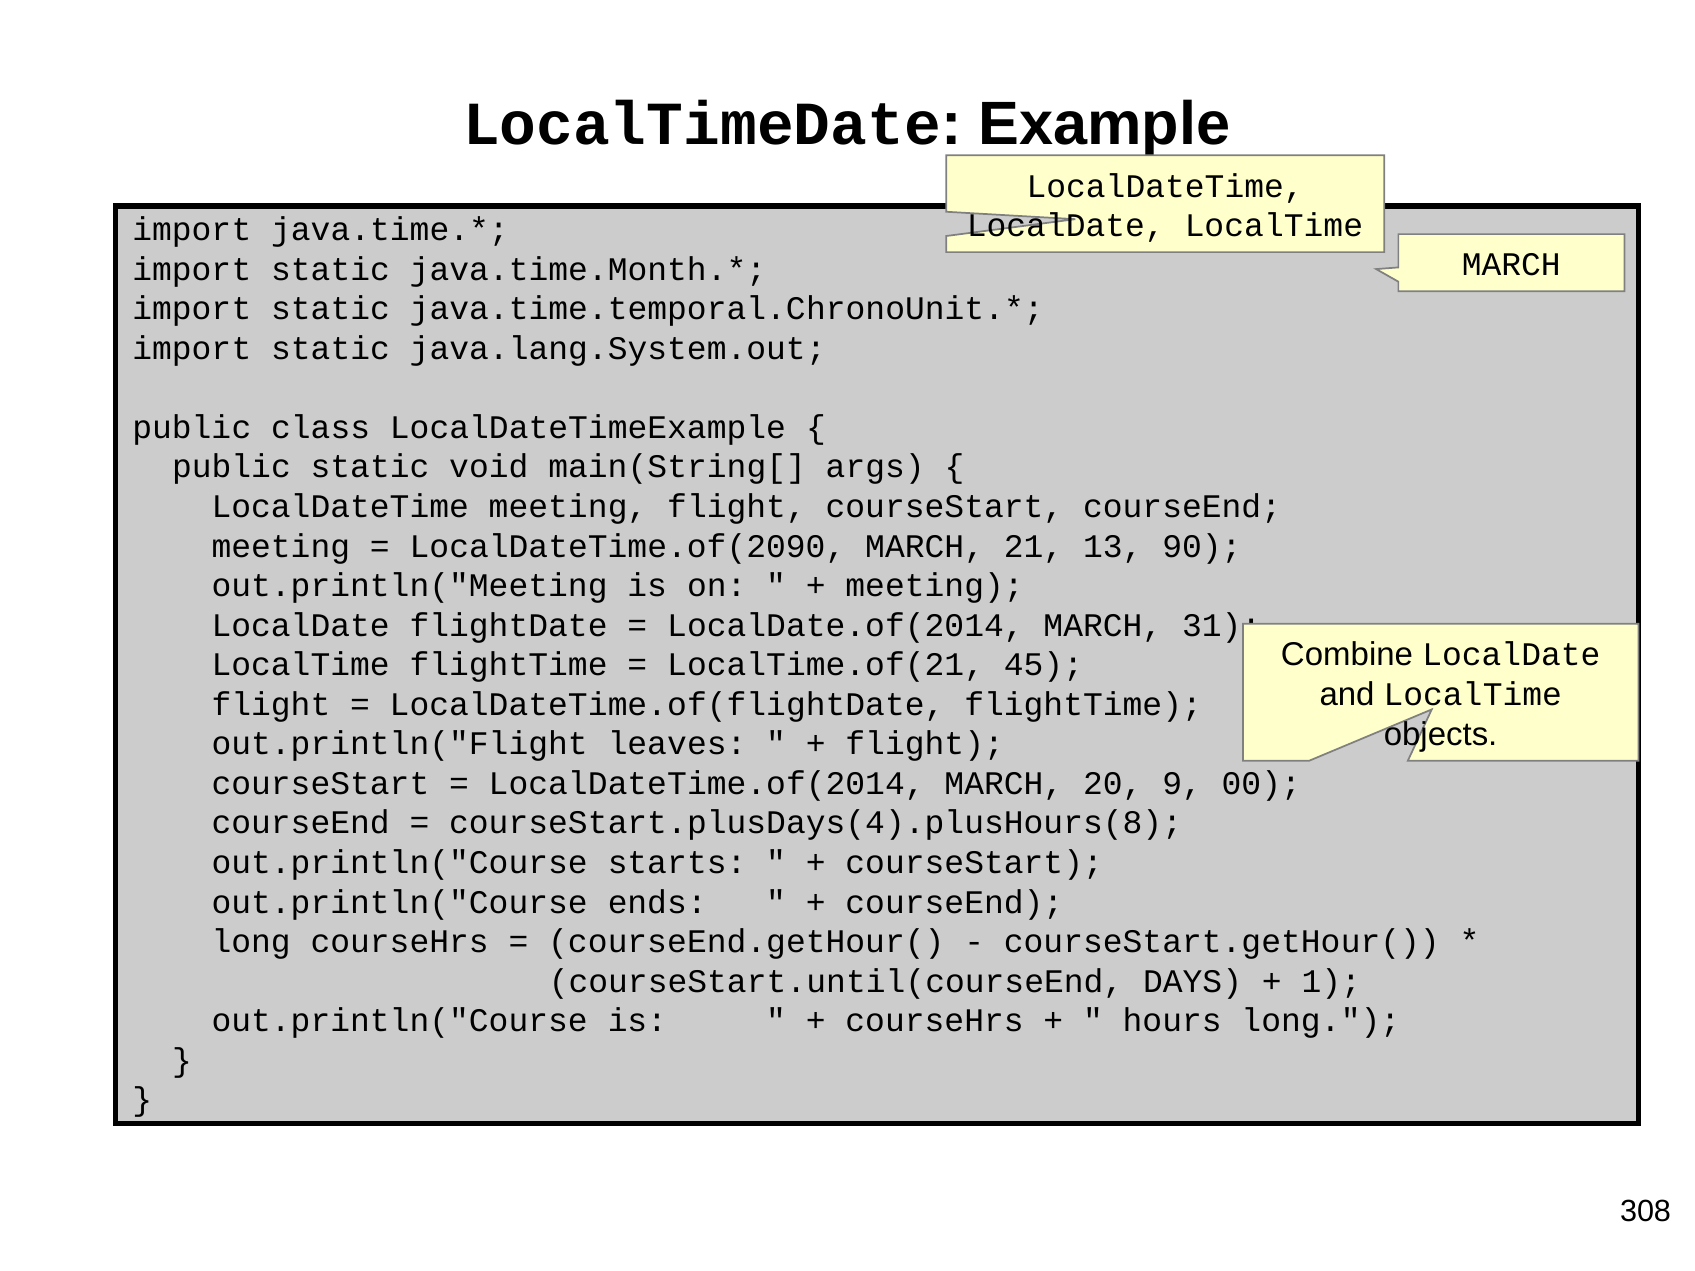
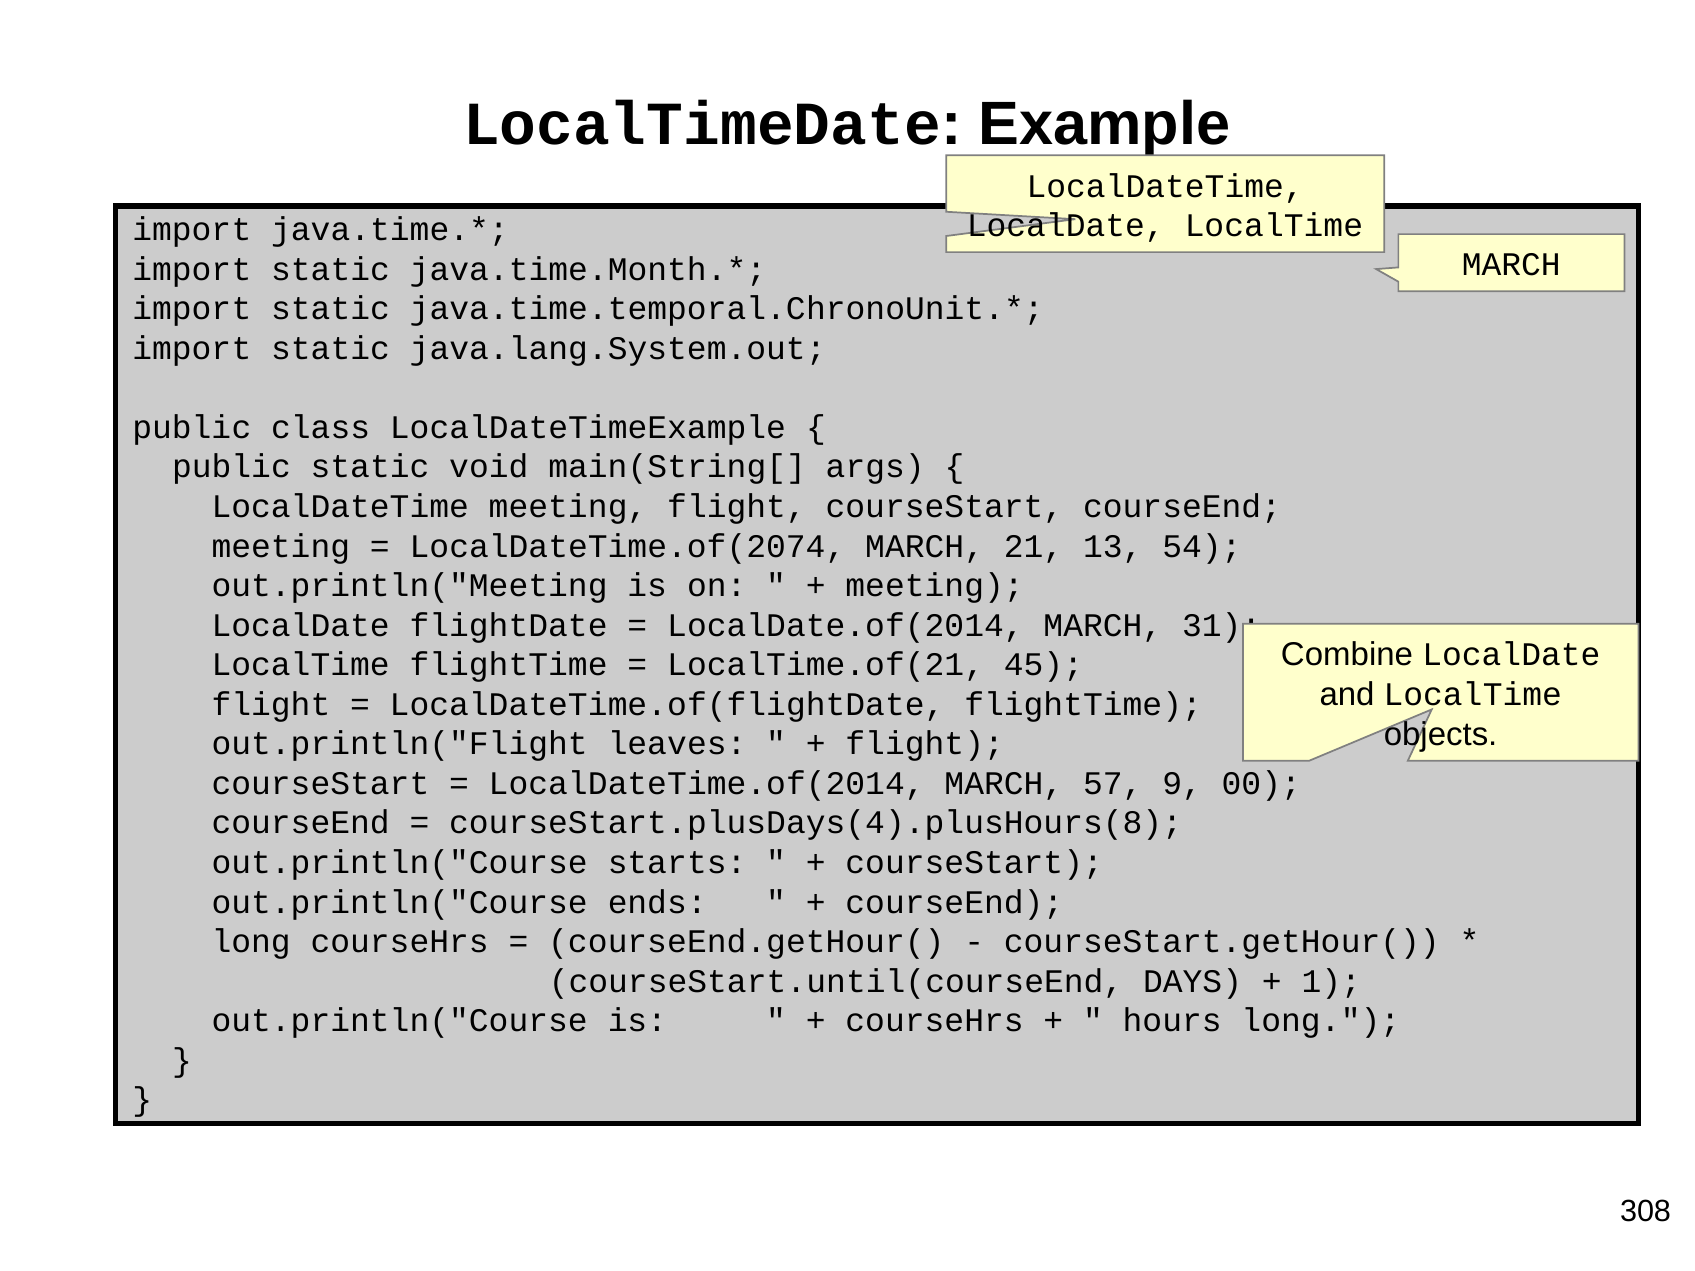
LocalDateTime.of(2090: LocalDateTime.of(2090 -> LocalDateTime.of(2074
90: 90 -> 54
20: 20 -> 57
